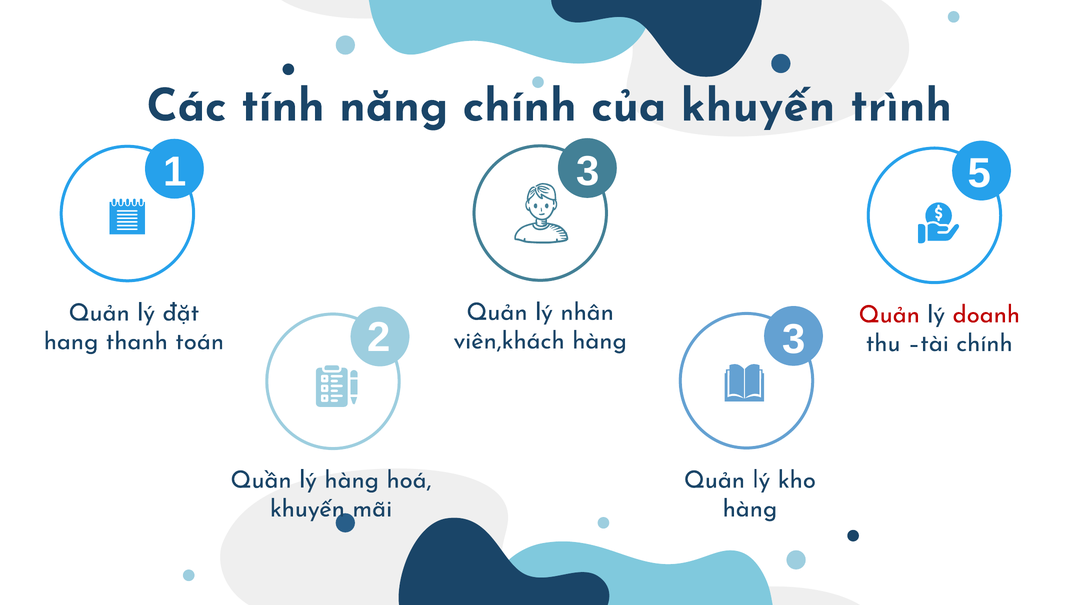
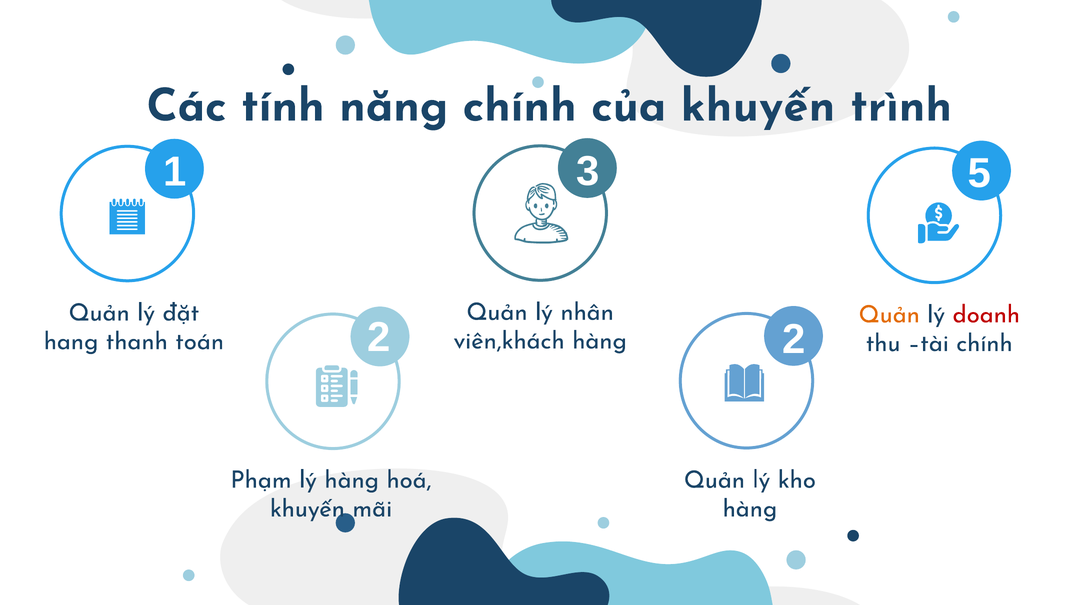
Quản at (889, 315) colour: red -> orange
toán 3: 3 -> 2
Quần: Quần -> Phạm
